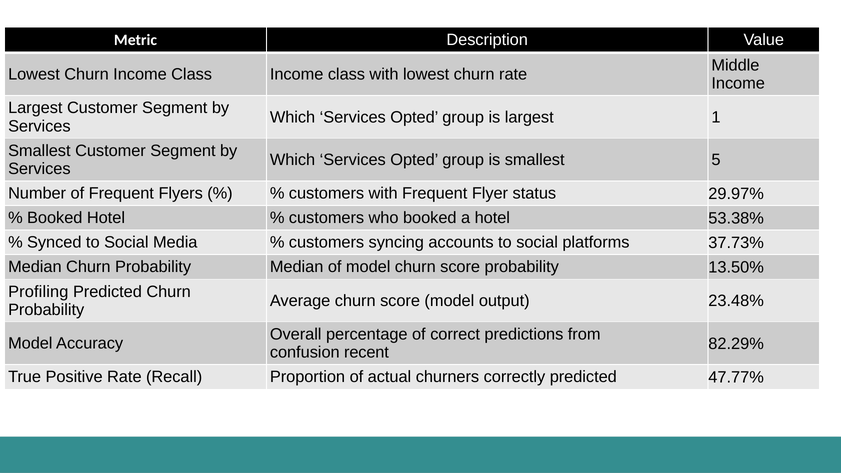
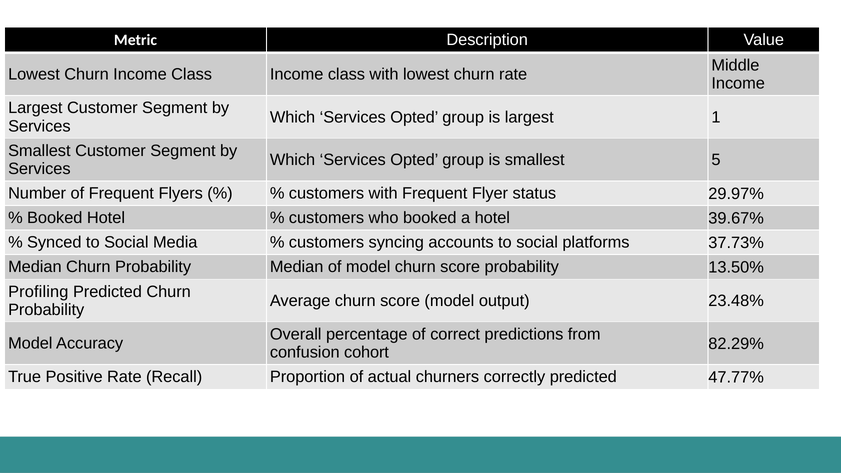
53.38%: 53.38% -> 39.67%
recent: recent -> cohort
